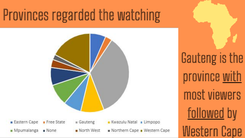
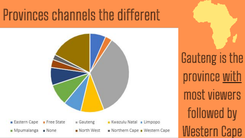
regarded: regarded -> channels
watching: watching -> different
followed underline: present -> none
